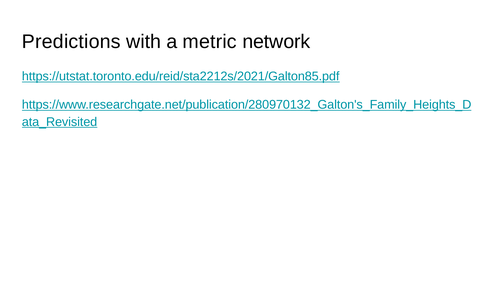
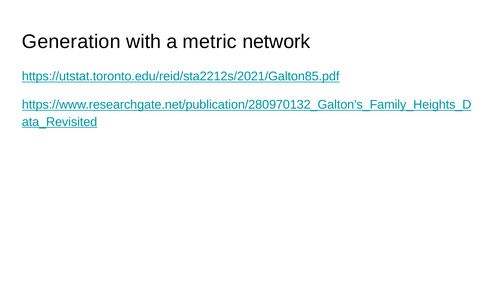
Predictions: Predictions -> Generation
